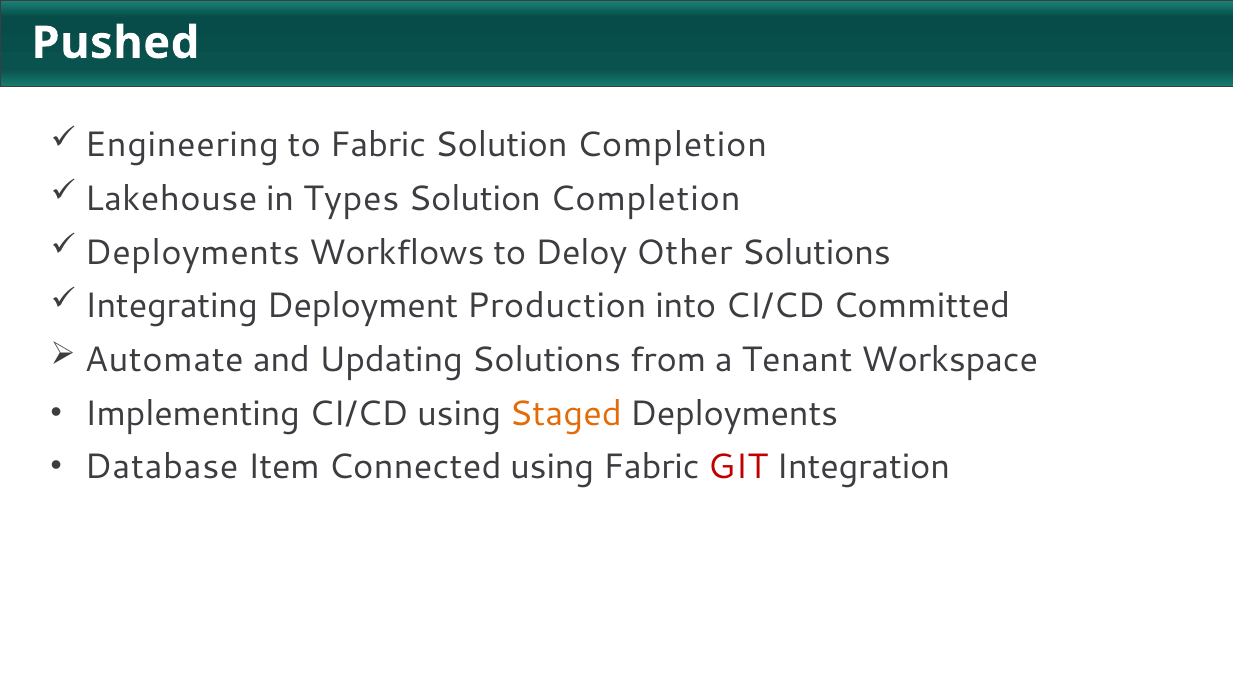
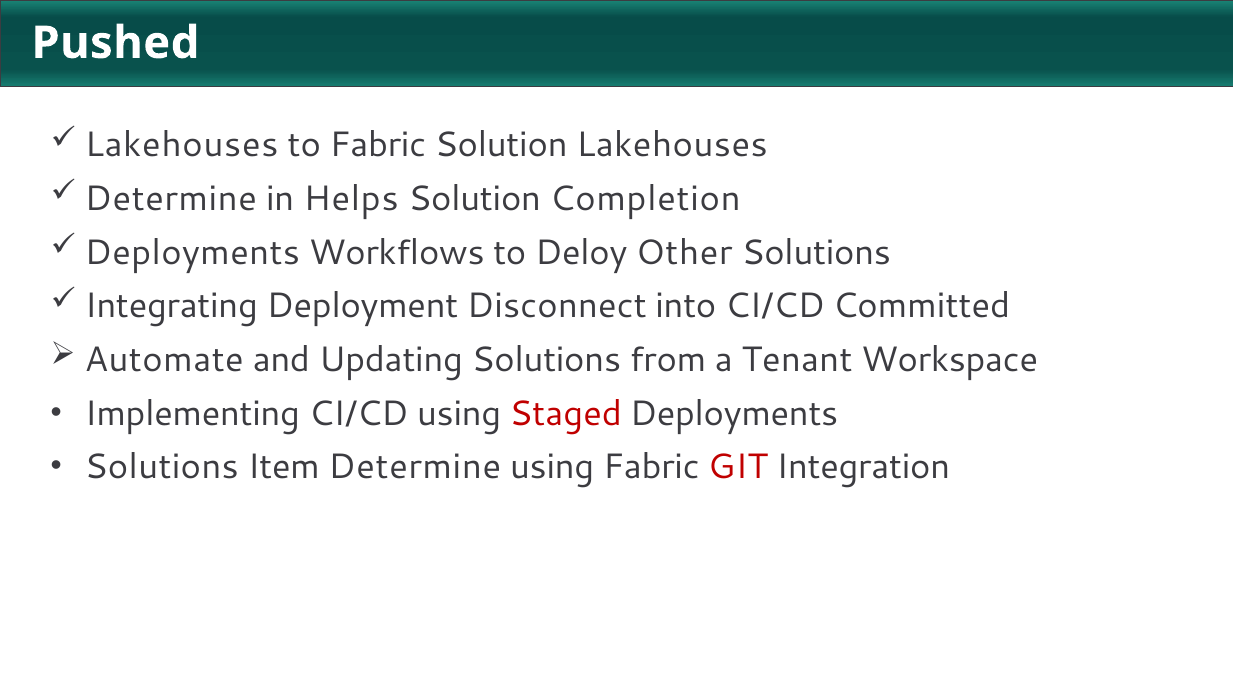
Engineering at (182, 145): Engineering -> Lakehouses
Fabric Solution Completion: Completion -> Lakehouses
Lakehouse at (171, 199): Lakehouse -> Determine
Types: Types -> Helps
Production: Production -> Disconnect
Staged colour: orange -> red
Database at (162, 467): Database -> Solutions
Item Connected: Connected -> Determine
